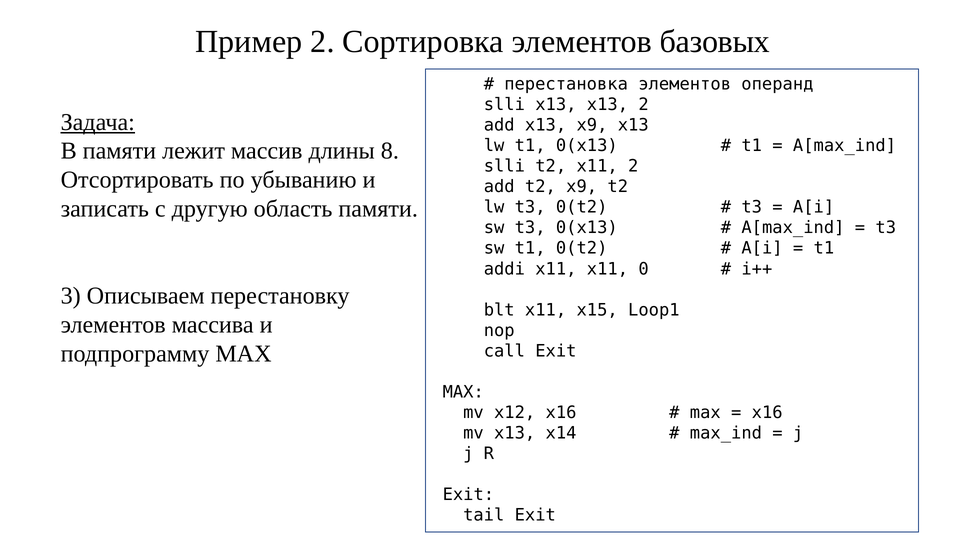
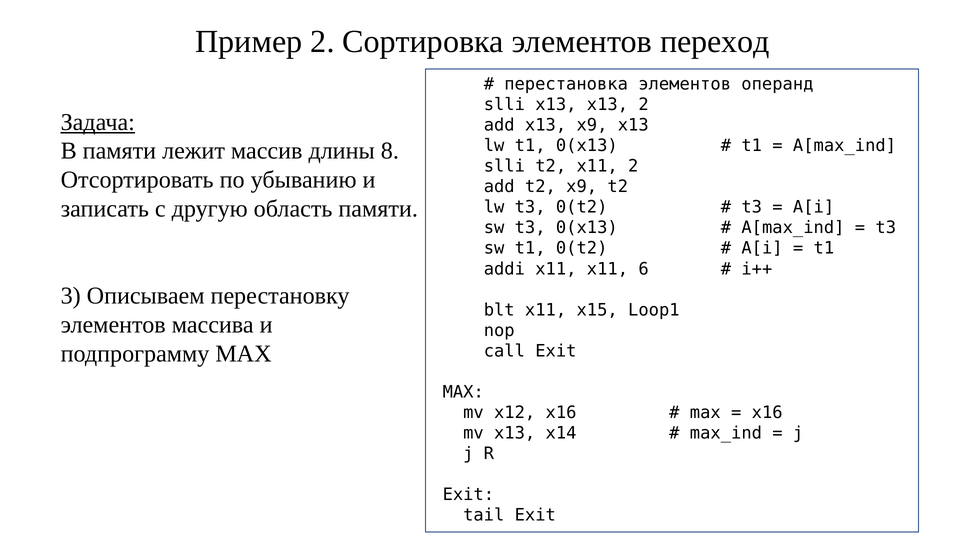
базовых: базовых -> переход
0: 0 -> 6
